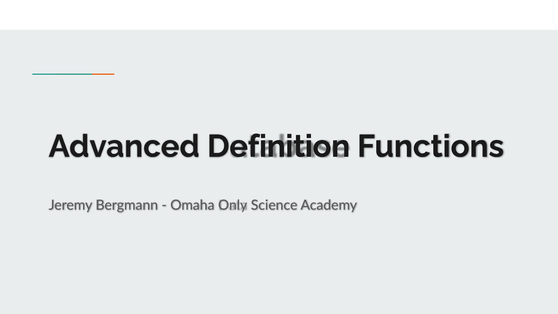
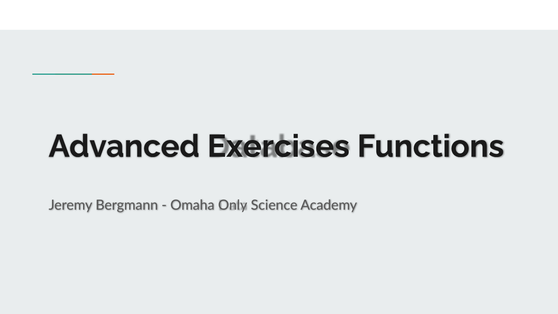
Definition: Definition -> Exercises
